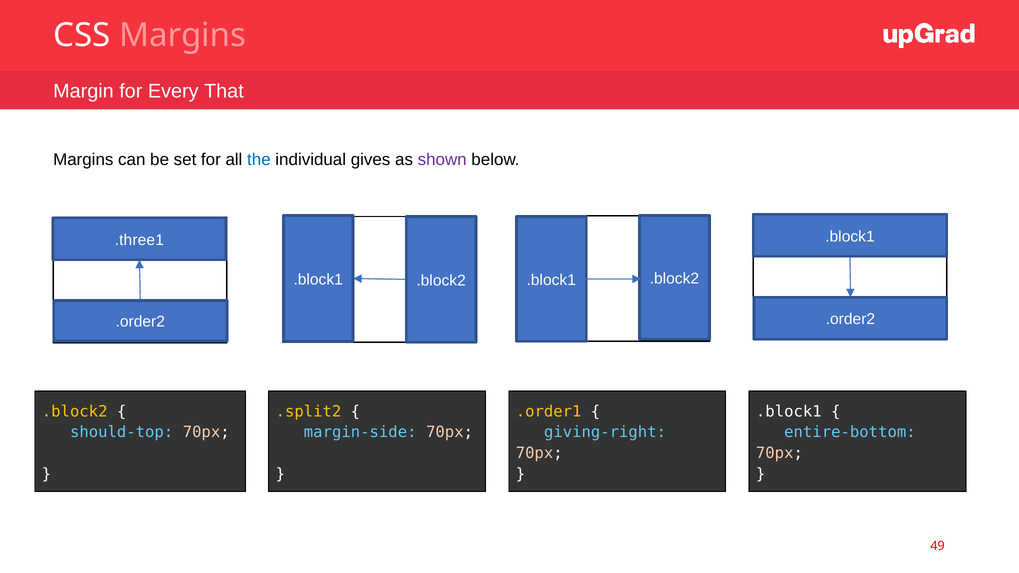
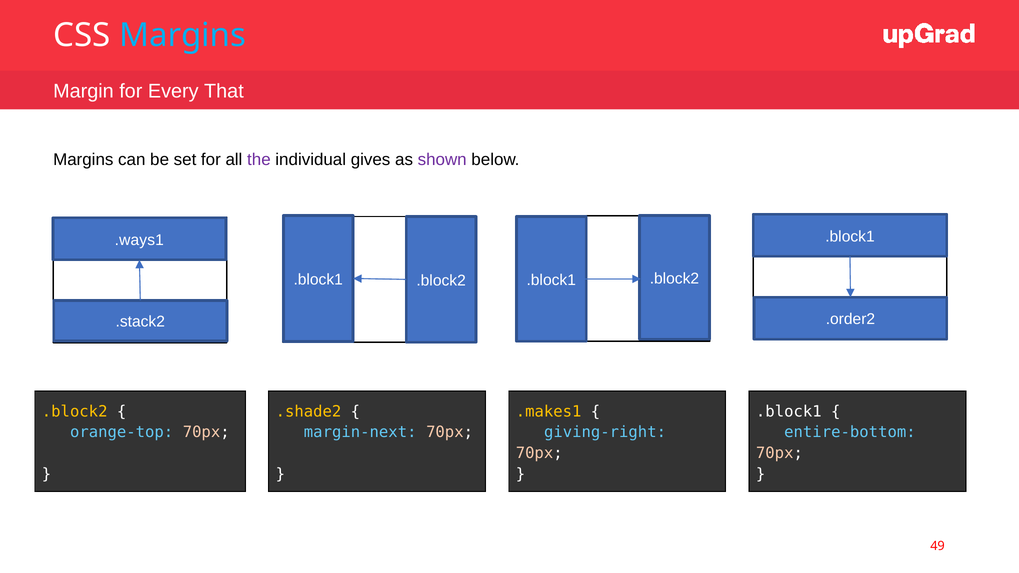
Margins at (183, 35) colour: pink -> light blue
the colour: blue -> purple
.three1: .three1 -> .ways1
.order2 at (140, 322): .order2 -> .stack2
.split2: .split2 -> .shade2
.order1: .order1 -> .makes1
should-top: should-top -> orange-top
margin-side: margin-side -> margin-next
